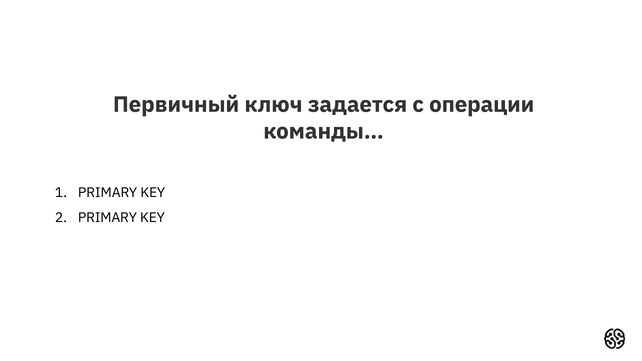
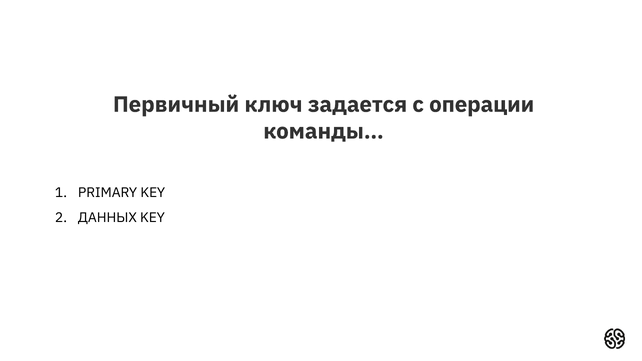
PRIMARY at (107, 218): PRIMARY -> ДАННЫХ
